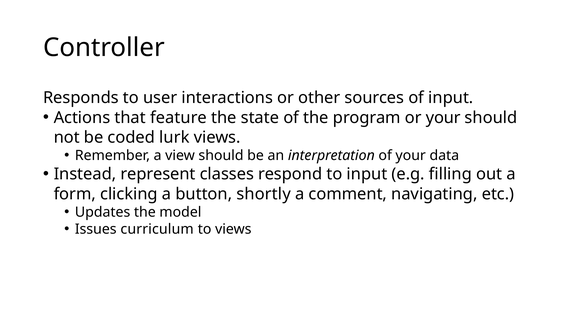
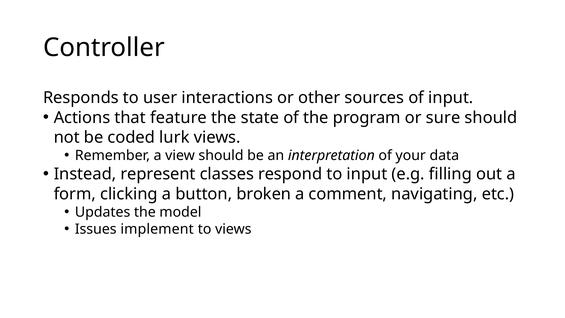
or your: your -> sure
shortly: shortly -> broken
curriculum: curriculum -> implement
